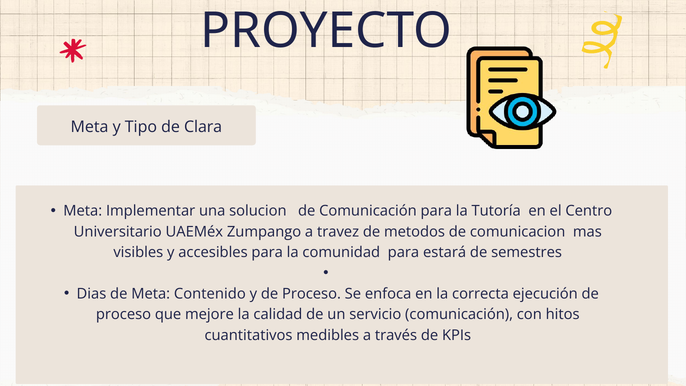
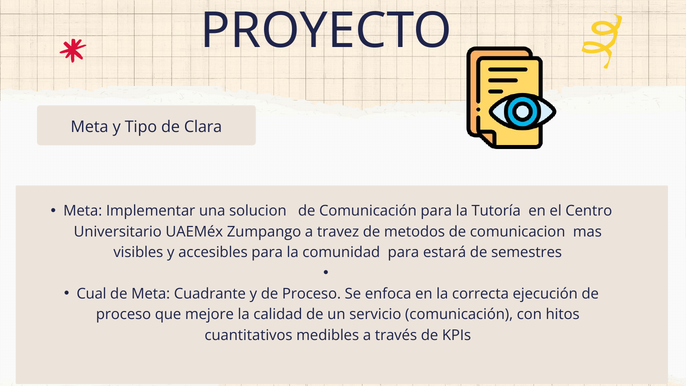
Dias: Dias -> Cual
Contenido: Contenido -> Cuadrante
